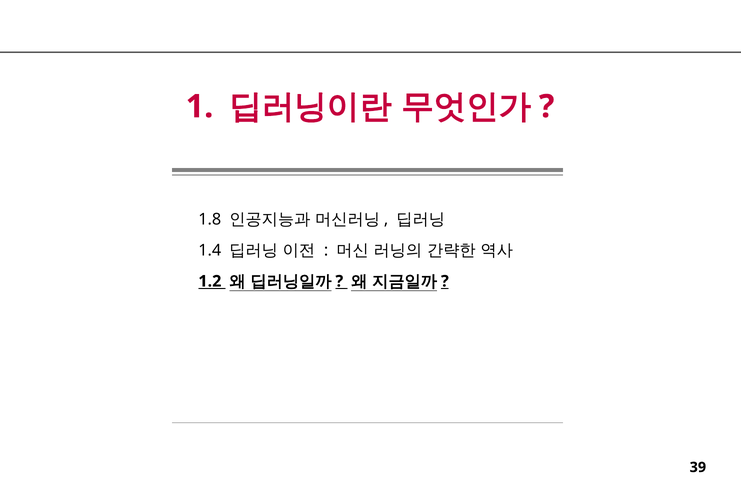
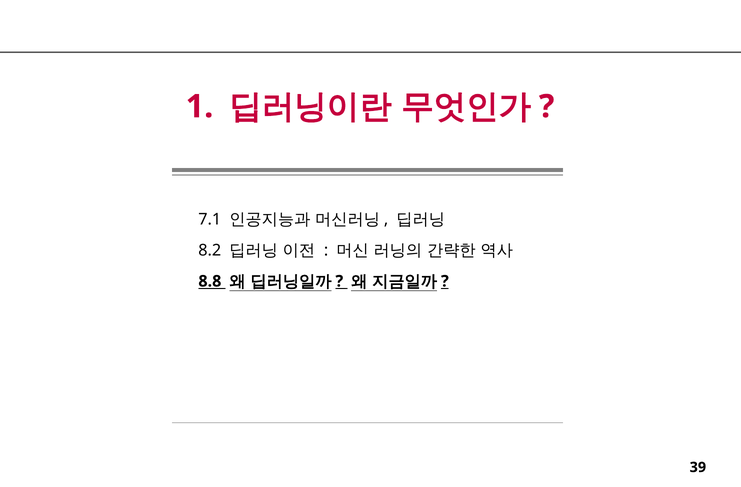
1.8: 1.8 -> 7.1
1.4: 1.4 -> 8.2
1.2: 1.2 -> 8.8
